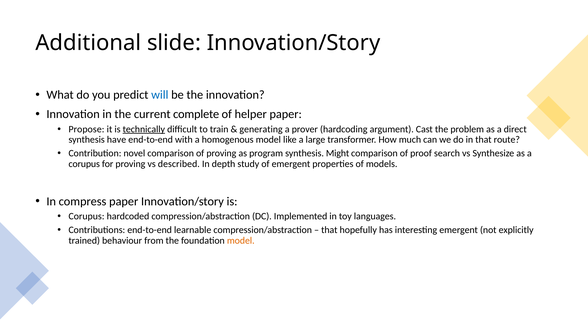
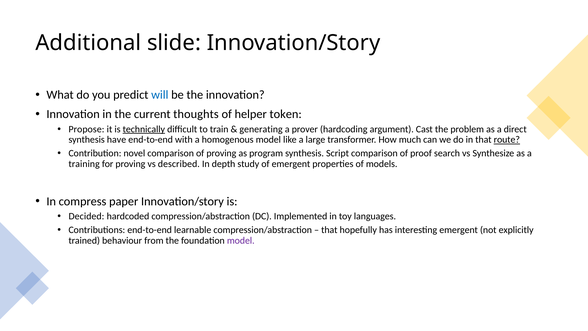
complete: complete -> thoughts
helper paper: paper -> token
route underline: none -> present
Might: Might -> Script
corupus at (84, 164): corupus -> training
Corupus at (86, 216): Corupus -> Decided
model at (241, 240) colour: orange -> purple
